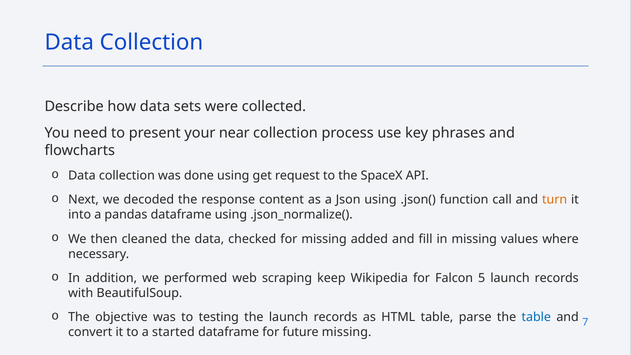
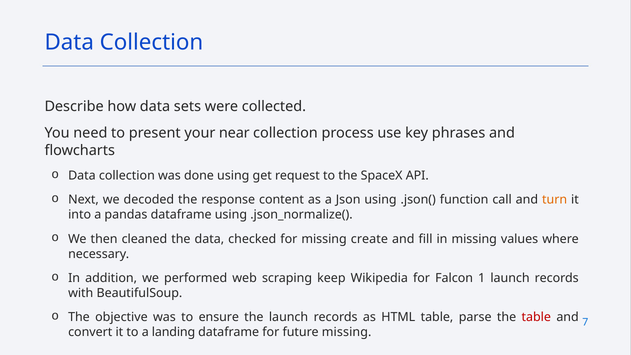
added: added -> create
5: 5 -> 1
testing: testing -> ensure
table at (536, 317) colour: blue -> red
started: started -> landing
